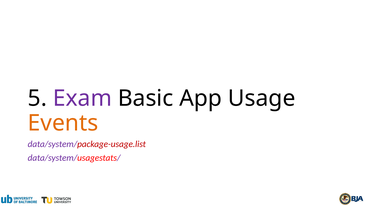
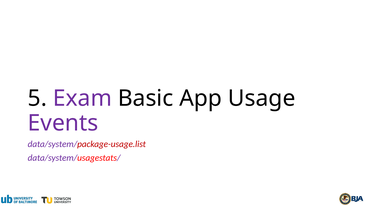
Events colour: orange -> purple
